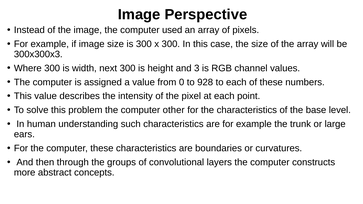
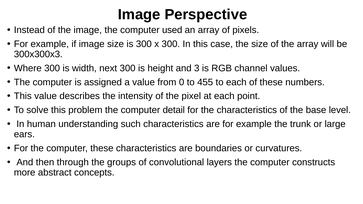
928: 928 -> 455
other: other -> detail
